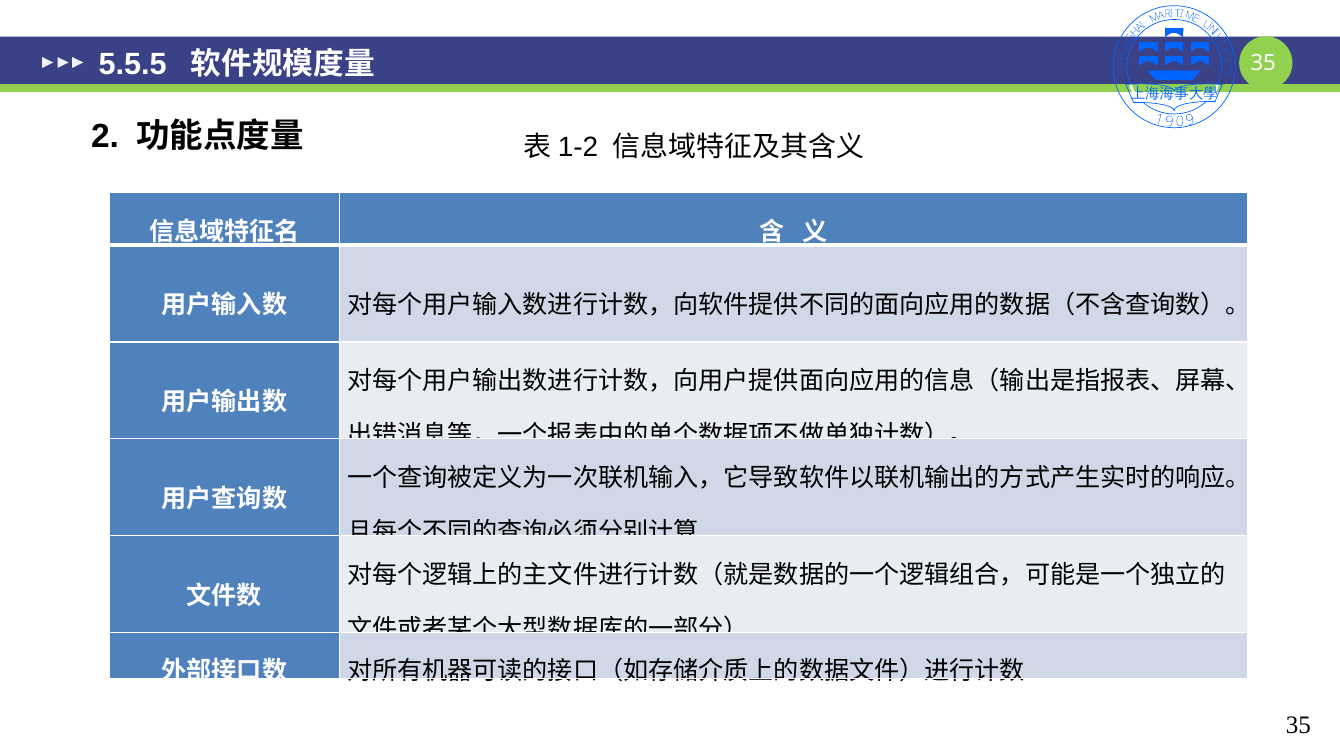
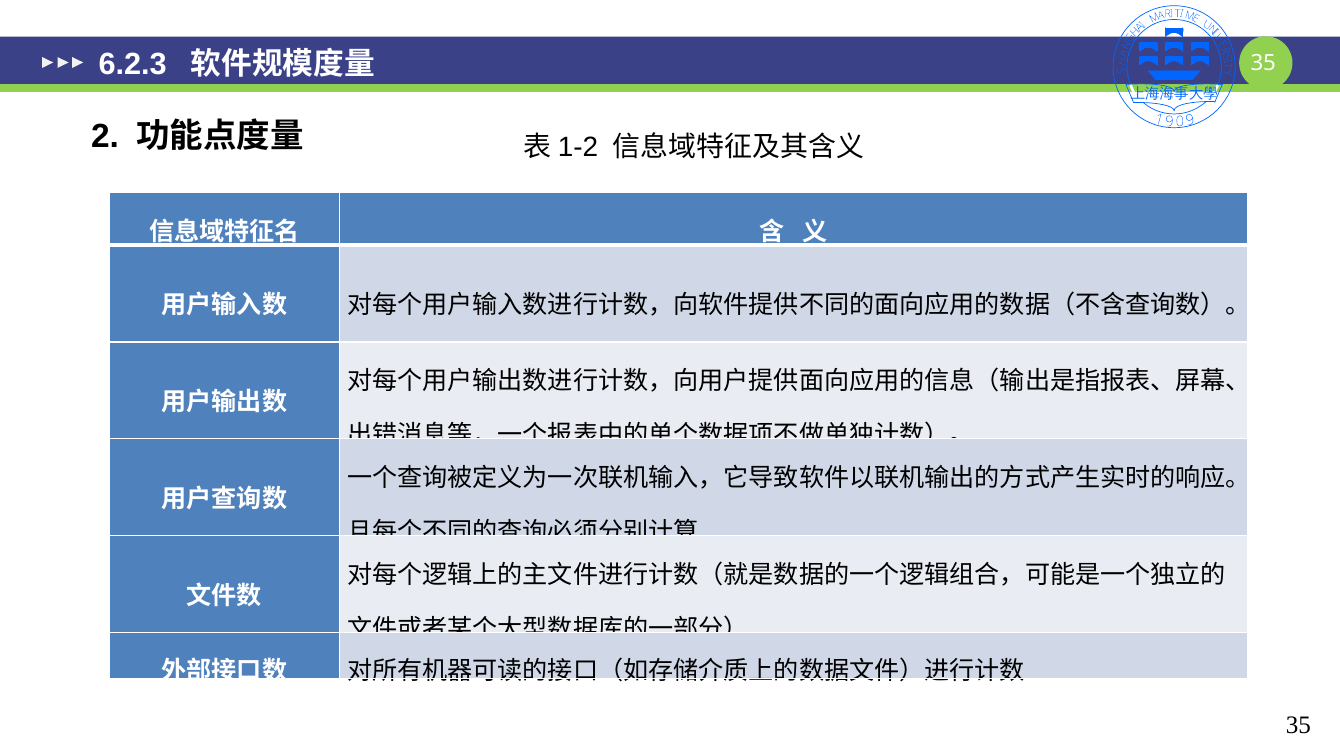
5.5.5: 5.5.5 -> 6.2.3
